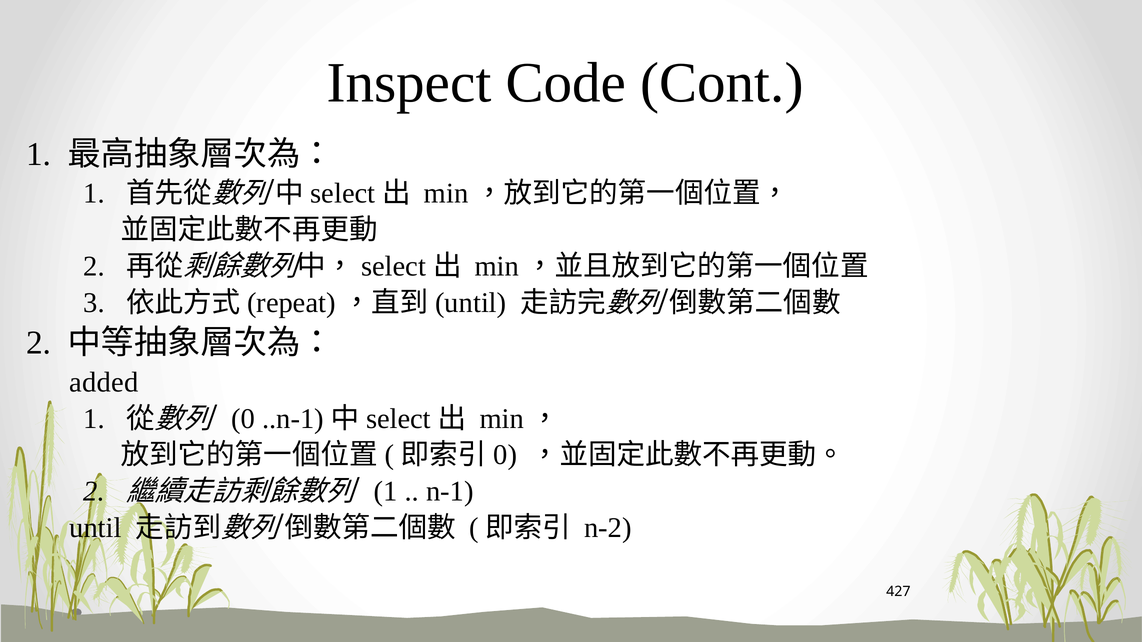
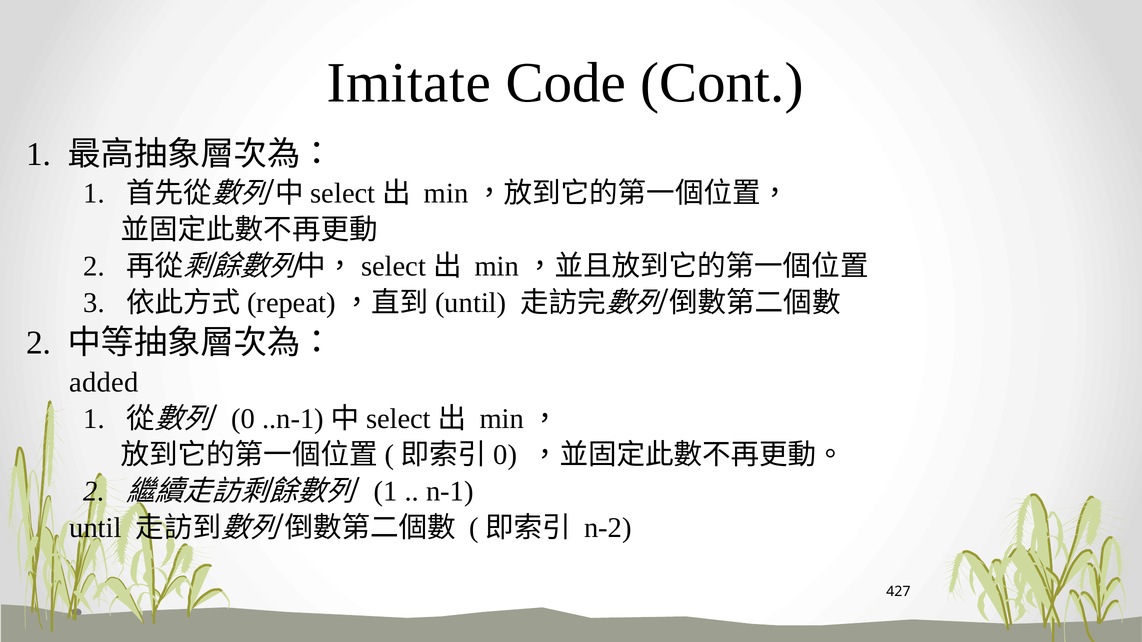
Inspect: Inspect -> Imitate
